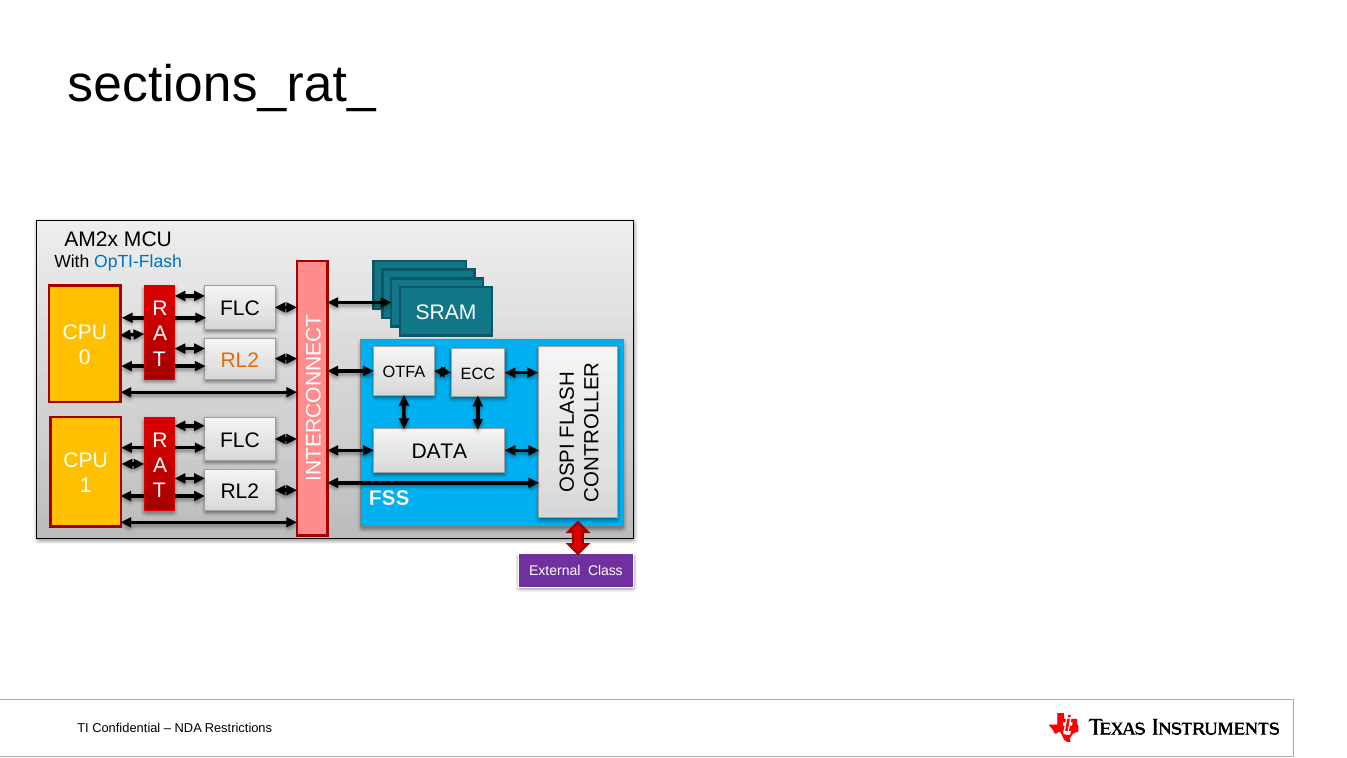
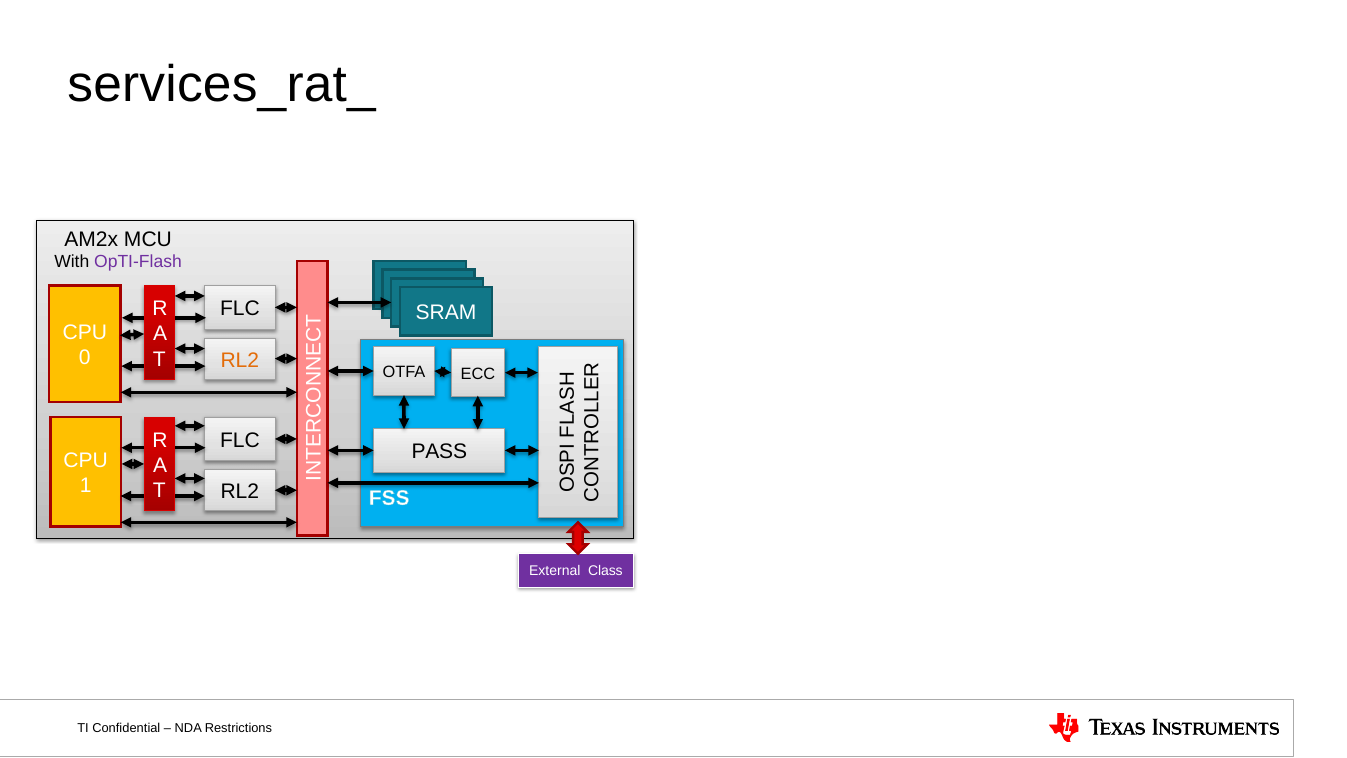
sections_rat_: sections_rat_ -> services_rat_
OpTI-Flash colour: blue -> purple
DATA: DATA -> PASS
